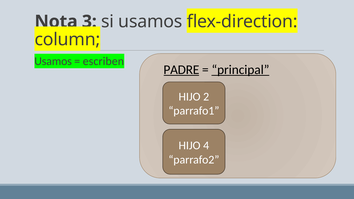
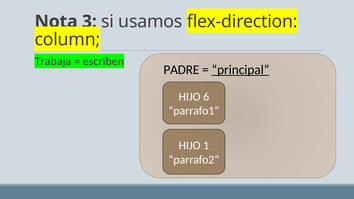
Usamos at (53, 61): Usamos -> Trabaja
PADRE underline: present -> none
2: 2 -> 6
4: 4 -> 1
